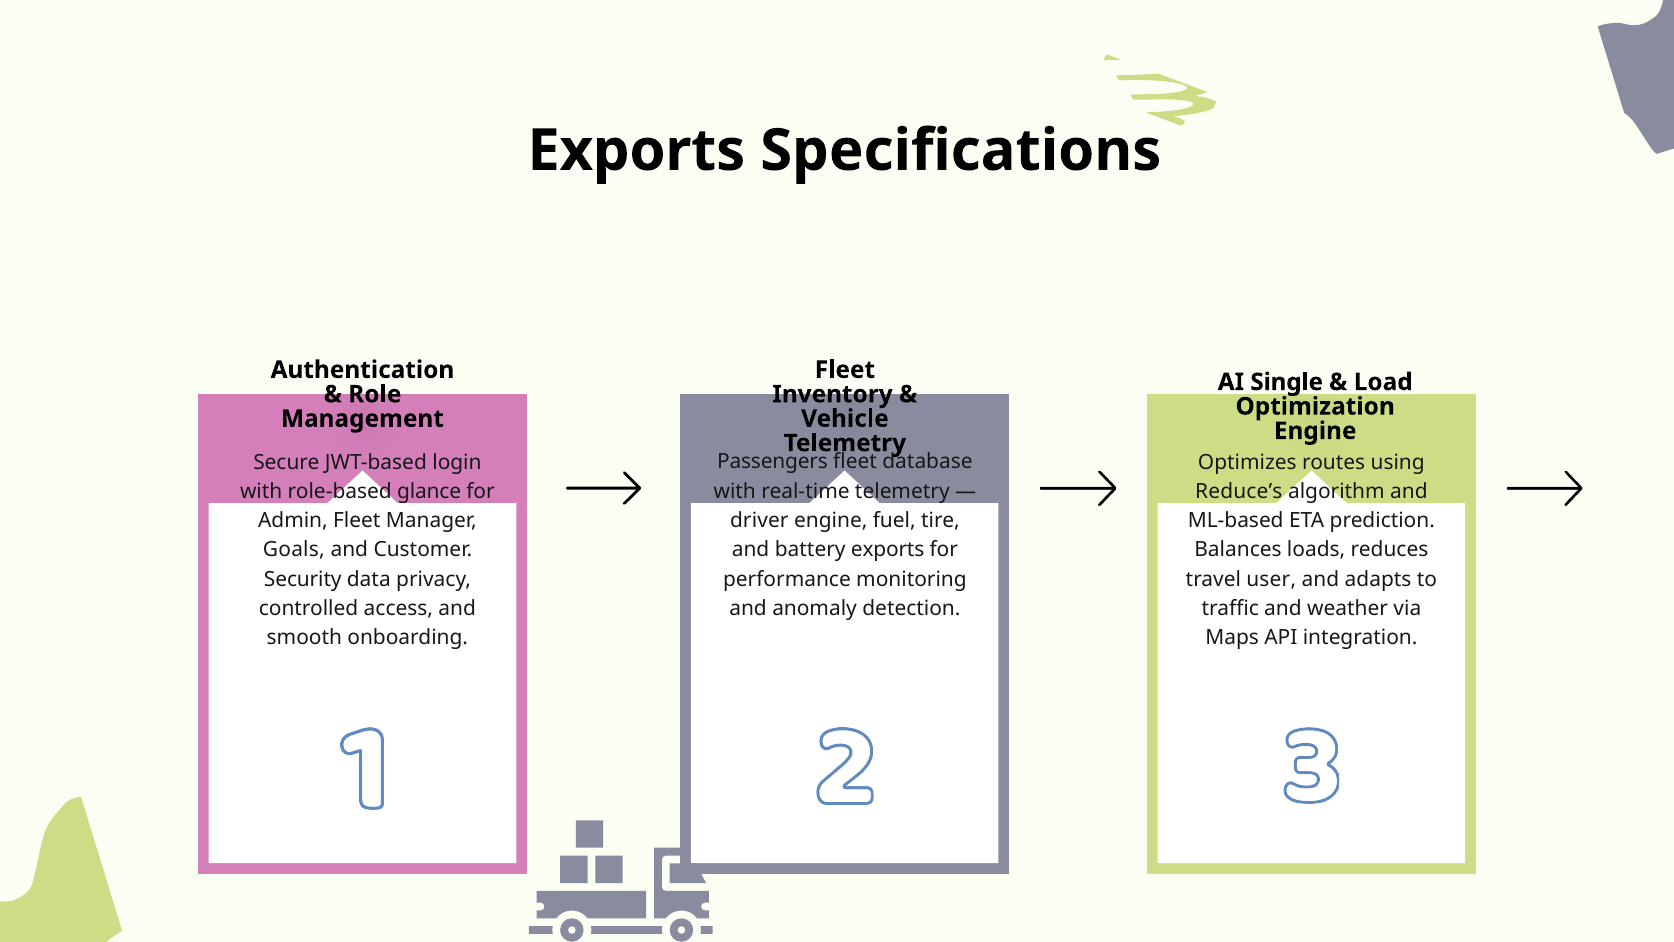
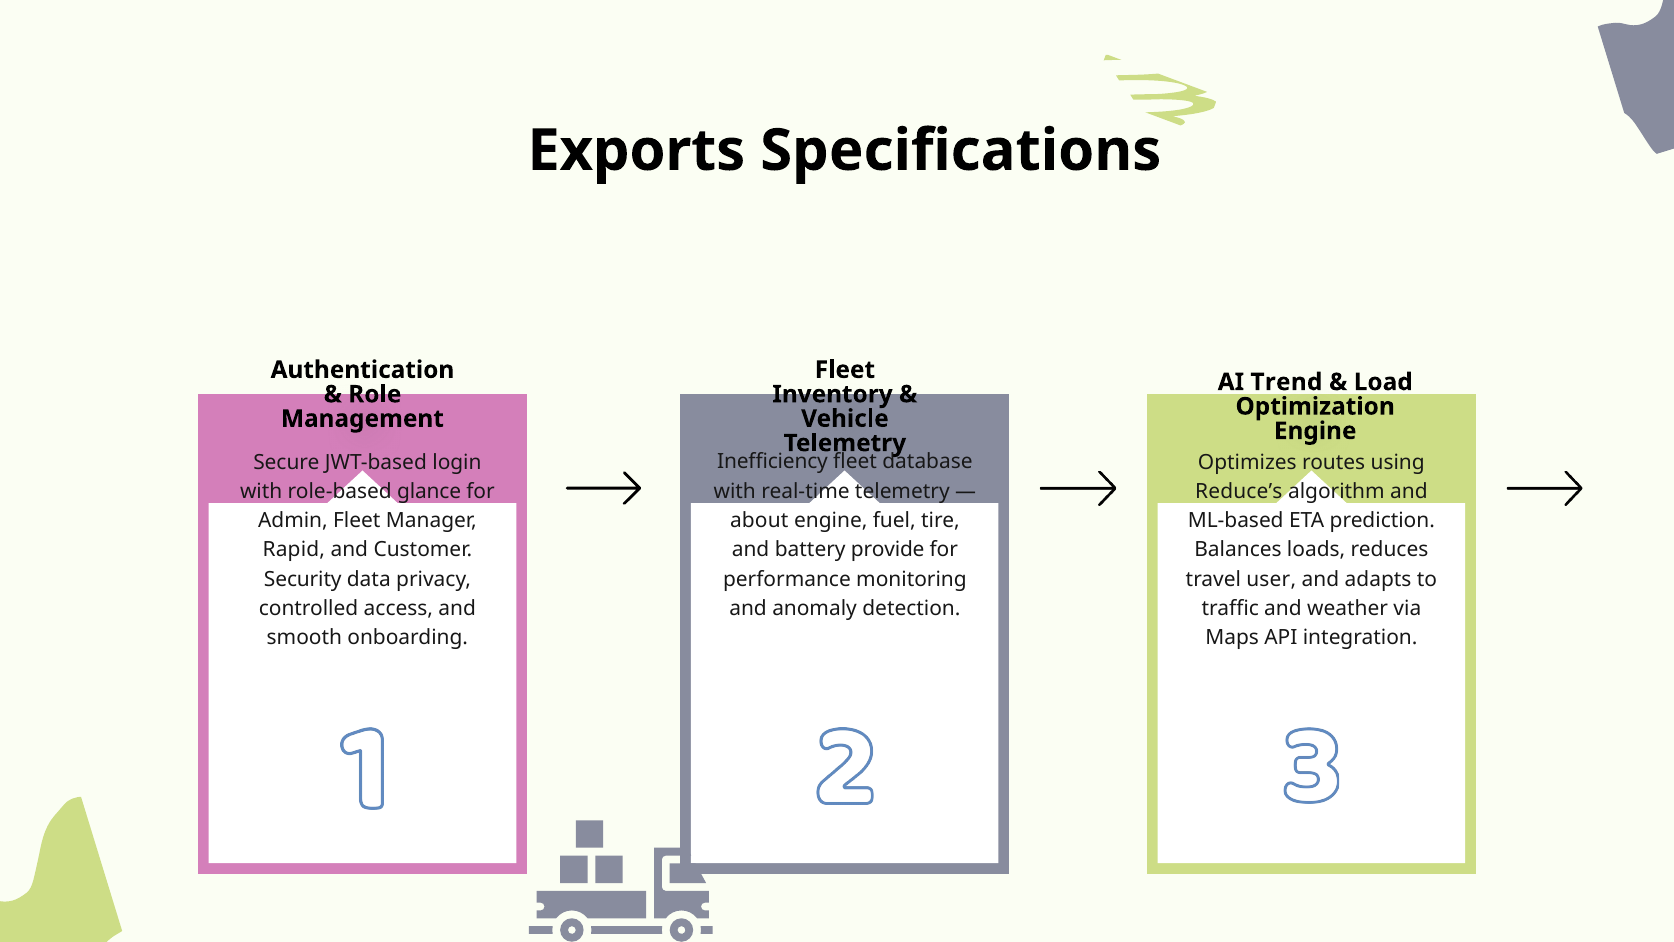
Single: Single -> Trend
Passengers: Passengers -> Inefficiency
driver: driver -> about
Goals: Goals -> Rapid
battery exports: exports -> provide
